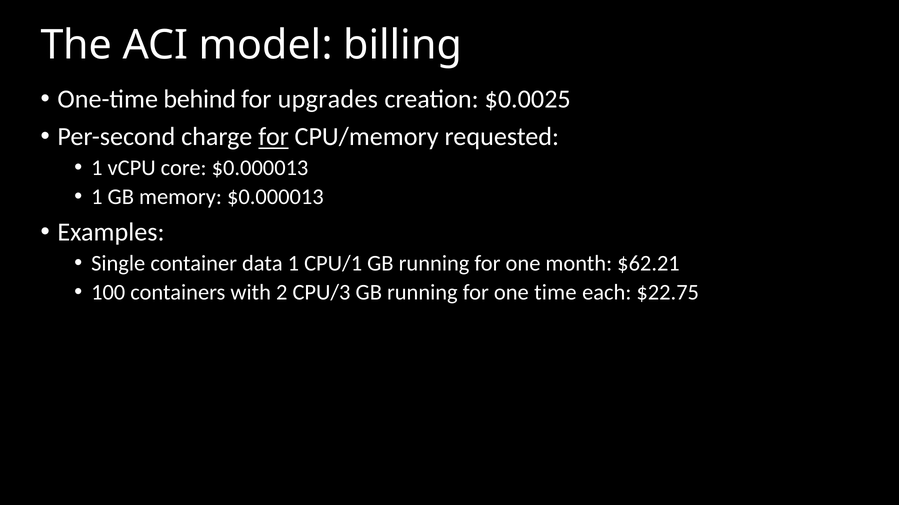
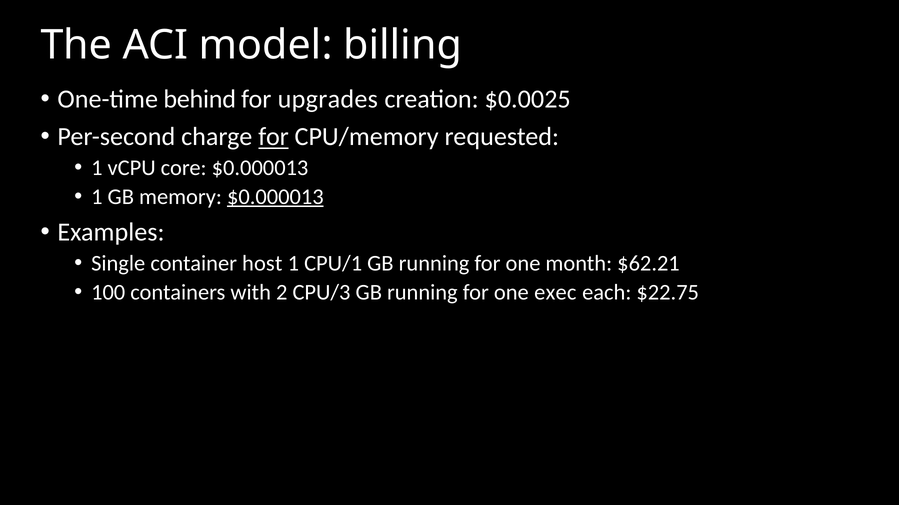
$0.000013 at (275, 197) underline: none -> present
data: data -> host
time: time -> exec
